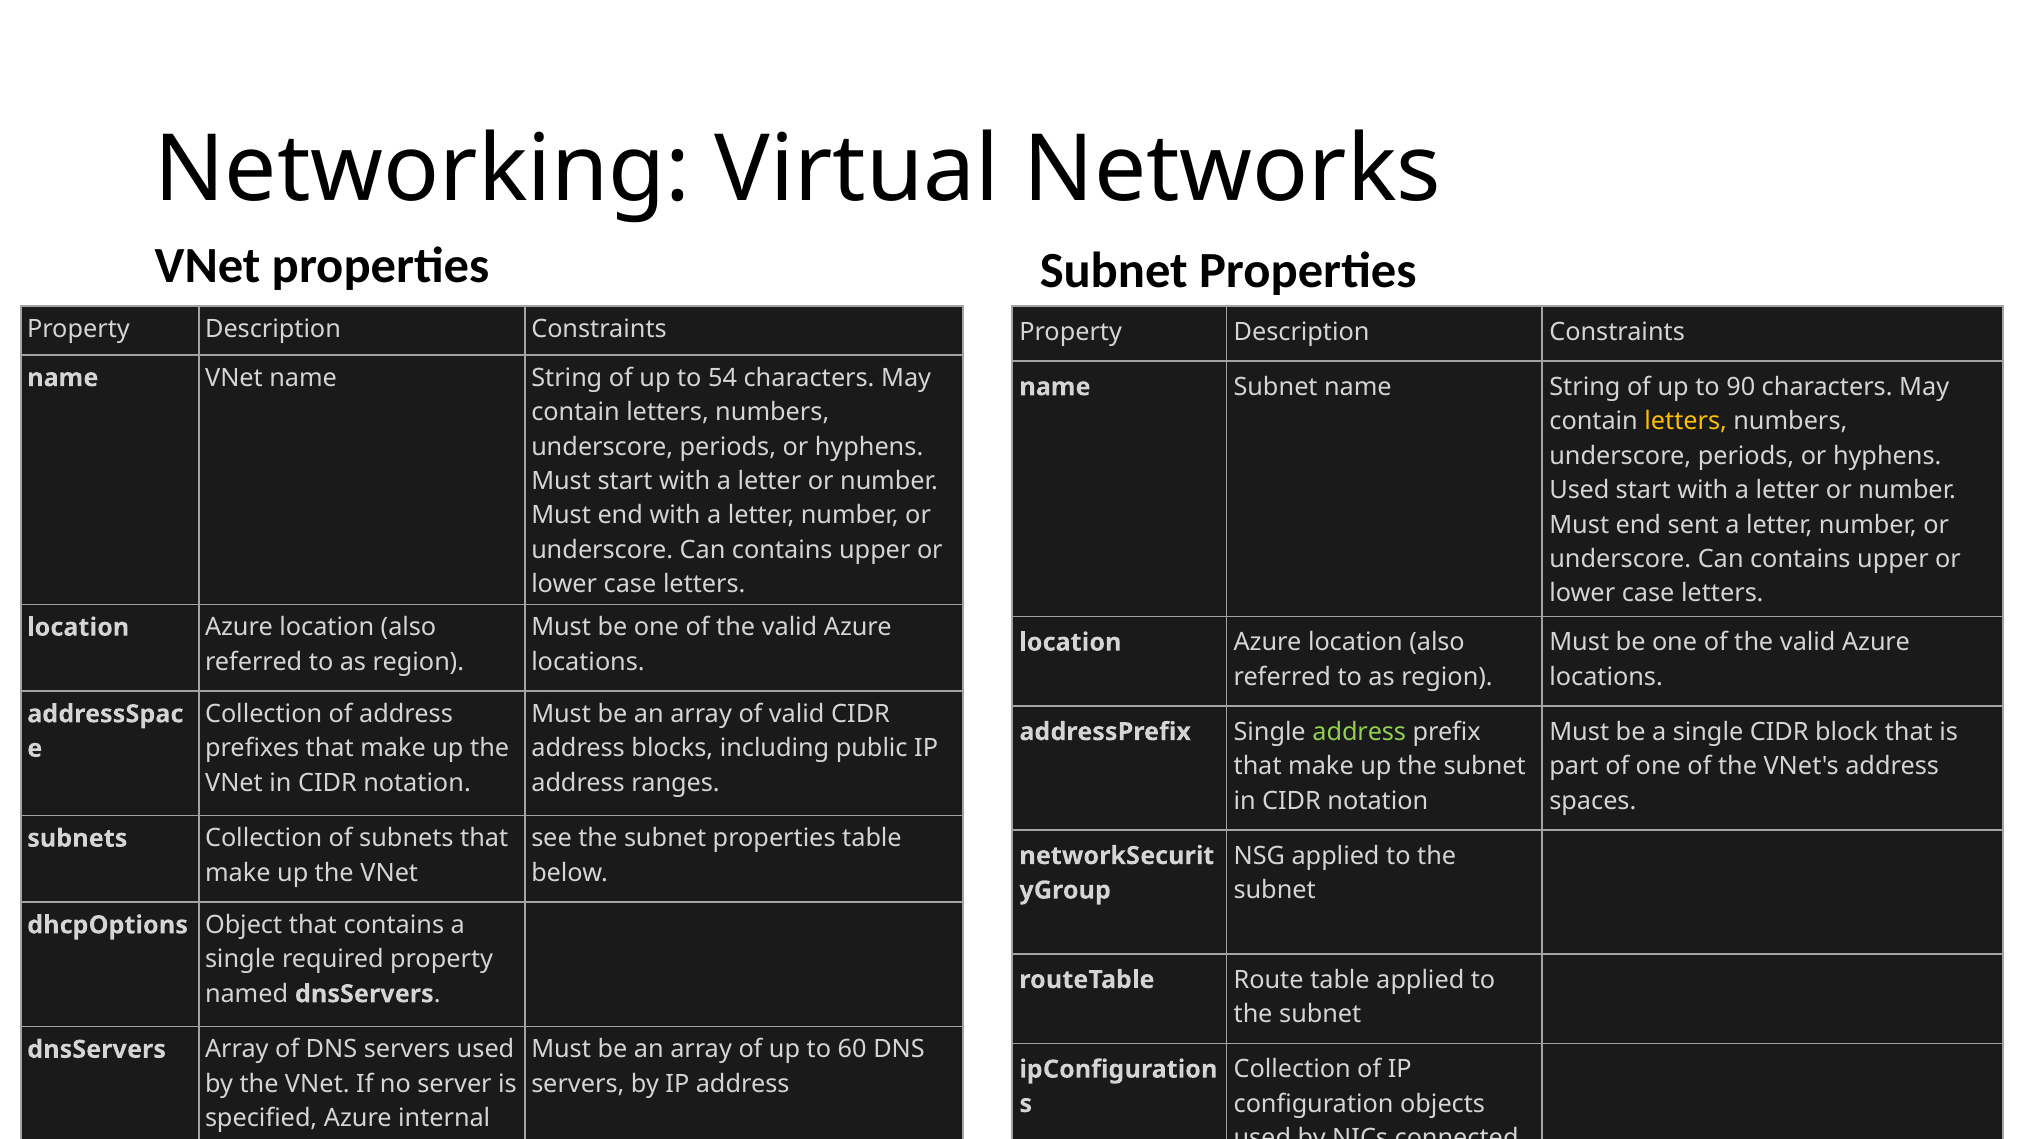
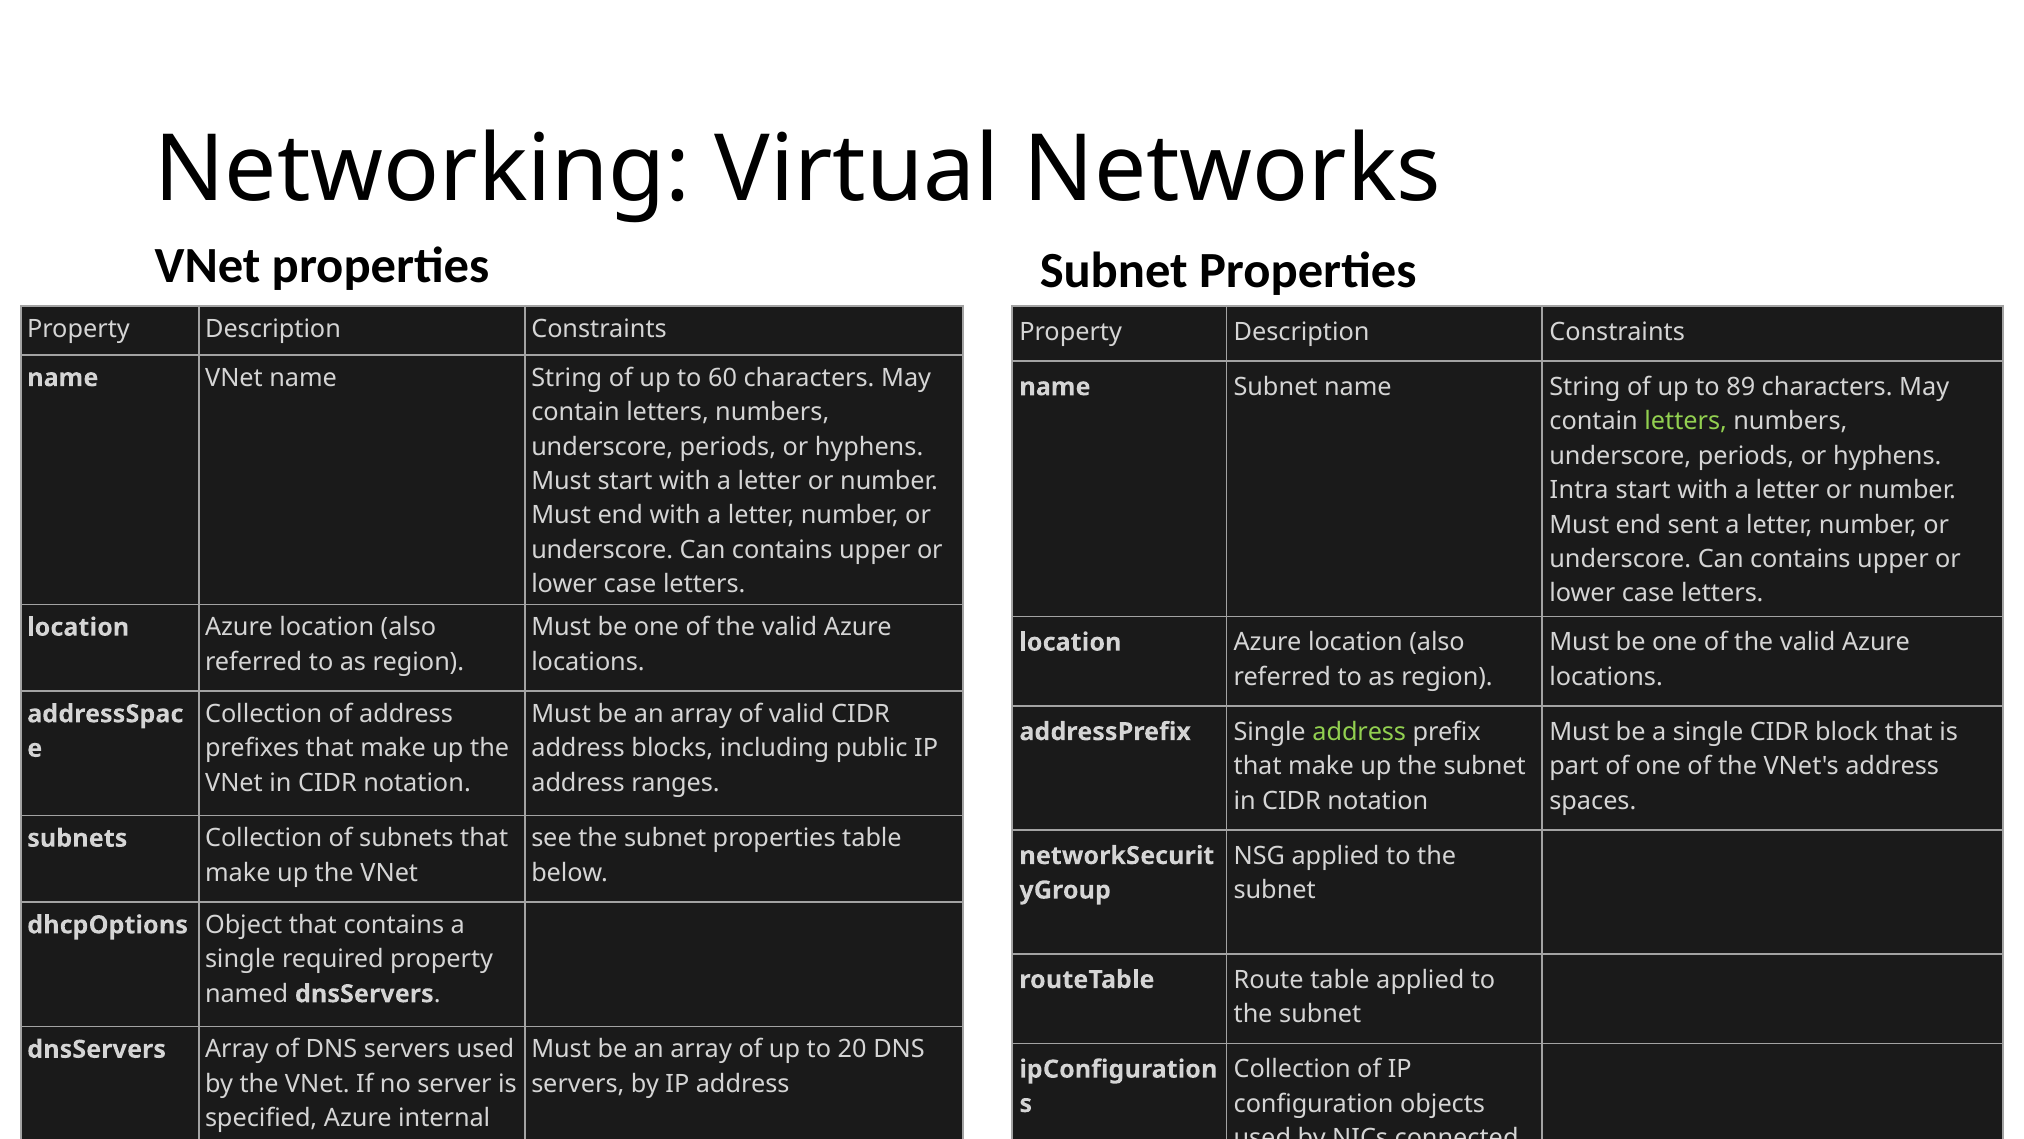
54: 54 -> 60
90: 90 -> 89
letters at (1686, 421) colour: yellow -> light green
Used at (1579, 490): Used -> Intra
60: 60 -> 20
